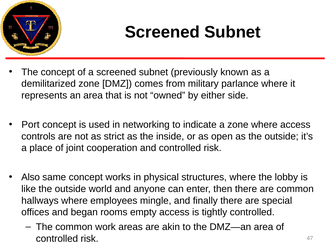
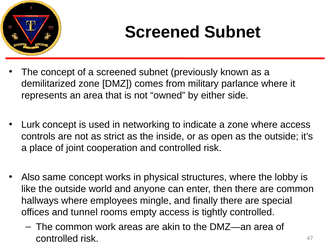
Port: Port -> Lurk
began: began -> tunnel
